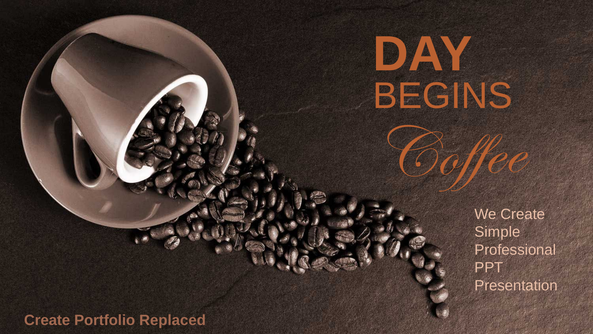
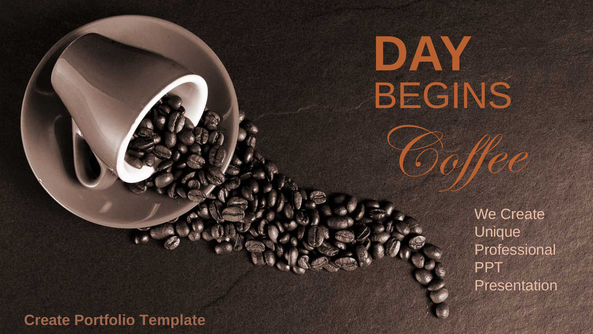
Simple: Simple -> Unique
Replaced: Replaced -> Template
